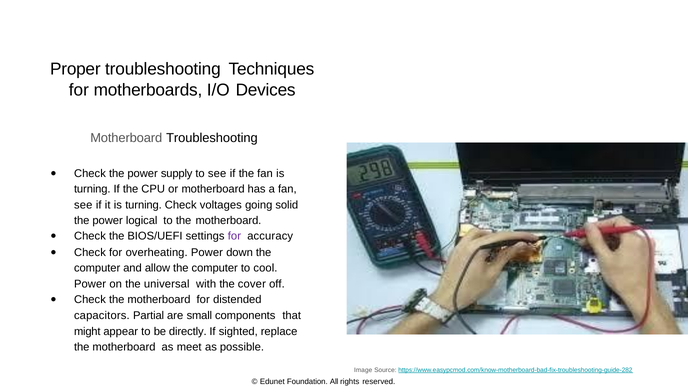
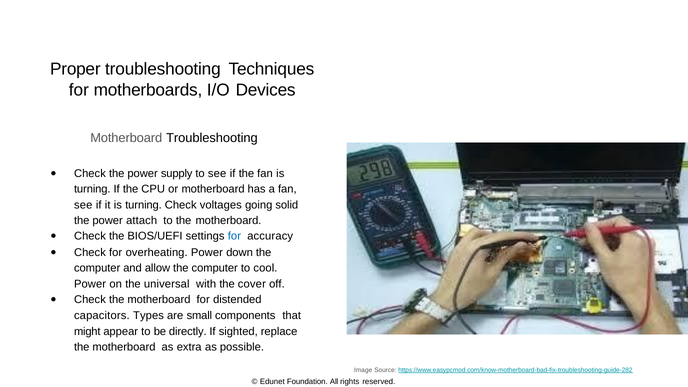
logical: logical -> attach
for at (234, 236) colour: purple -> blue
Partial: Partial -> Types
meet: meet -> extra
